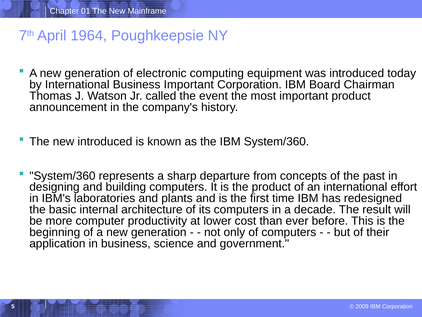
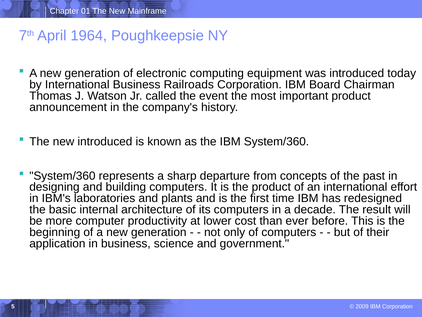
Business Important: Important -> Railroads
